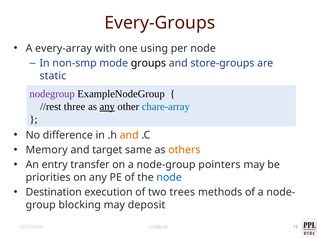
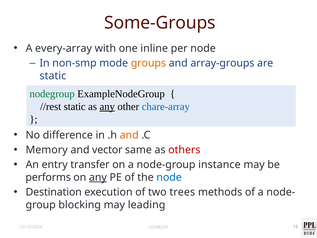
Every-Groups: Every-Groups -> Some-Groups
using: using -> inline
groups colour: black -> orange
store-groups: store-groups -> array-groups
nodegroup colour: purple -> green
//rest three: three -> static
target: target -> vector
others colour: orange -> red
pointers: pointers -> instance
priorities: priorities -> performs
any at (98, 177) underline: none -> present
deposit: deposit -> leading
